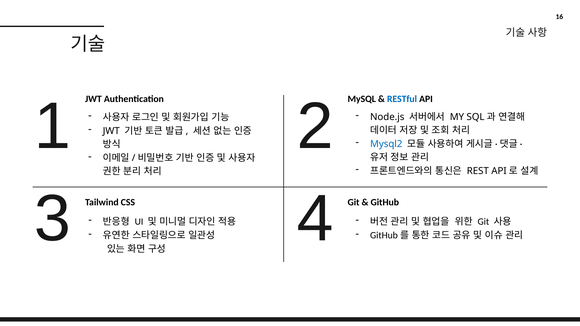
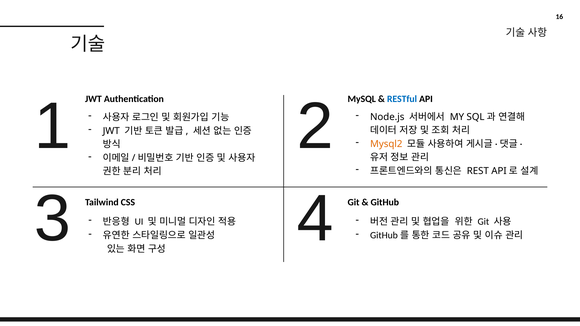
Mysql2 colour: blue -> orange
